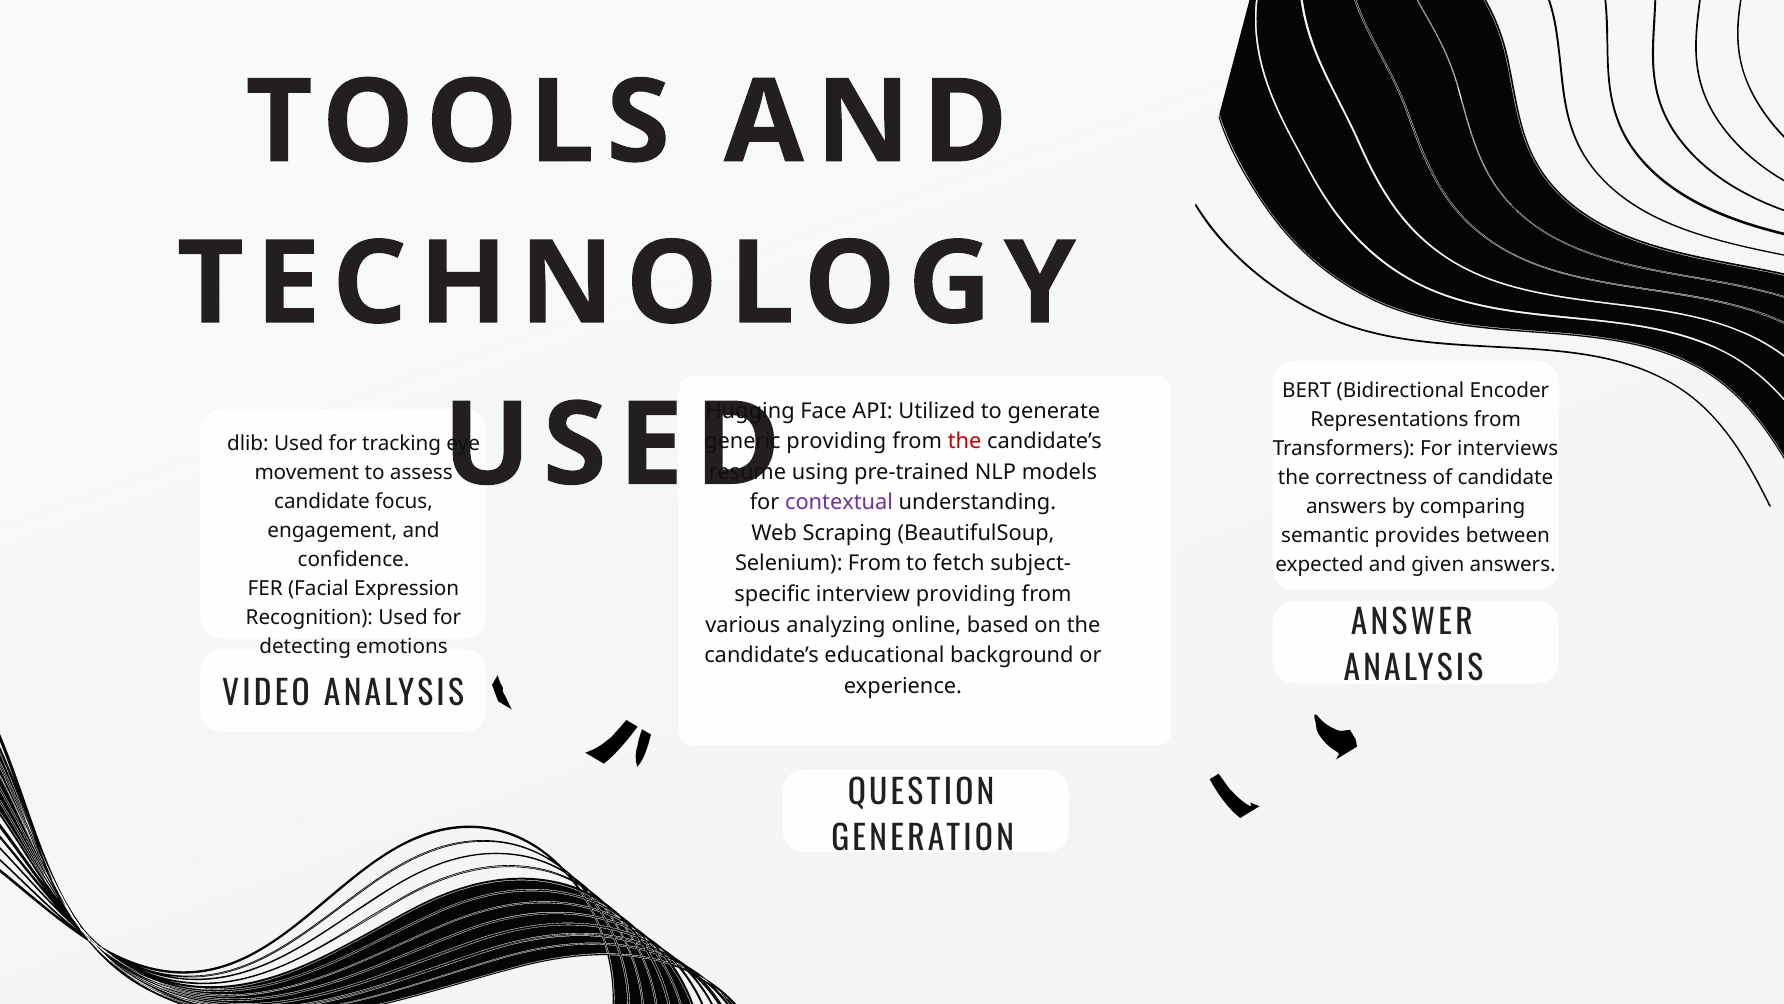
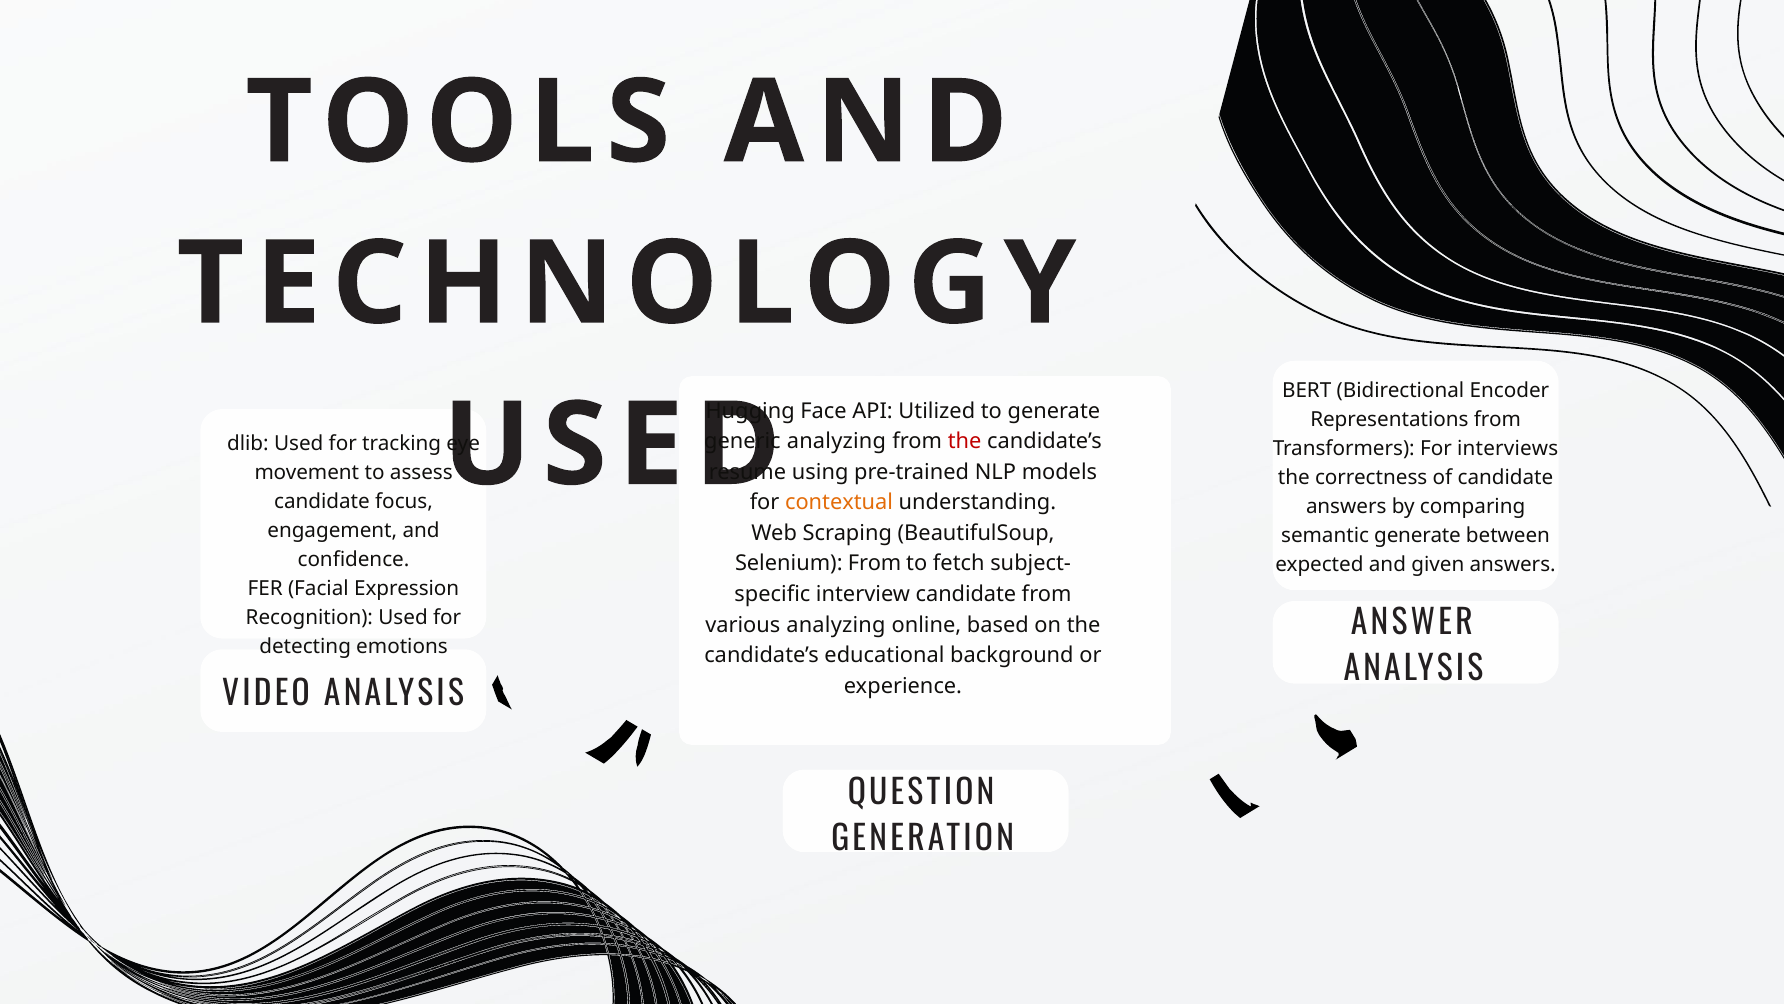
providing at (836, 441): providing -> analyzing
contextual colour: purple -> orange
semantic provides: provides -> generate
interview providing: providing -> candidate
